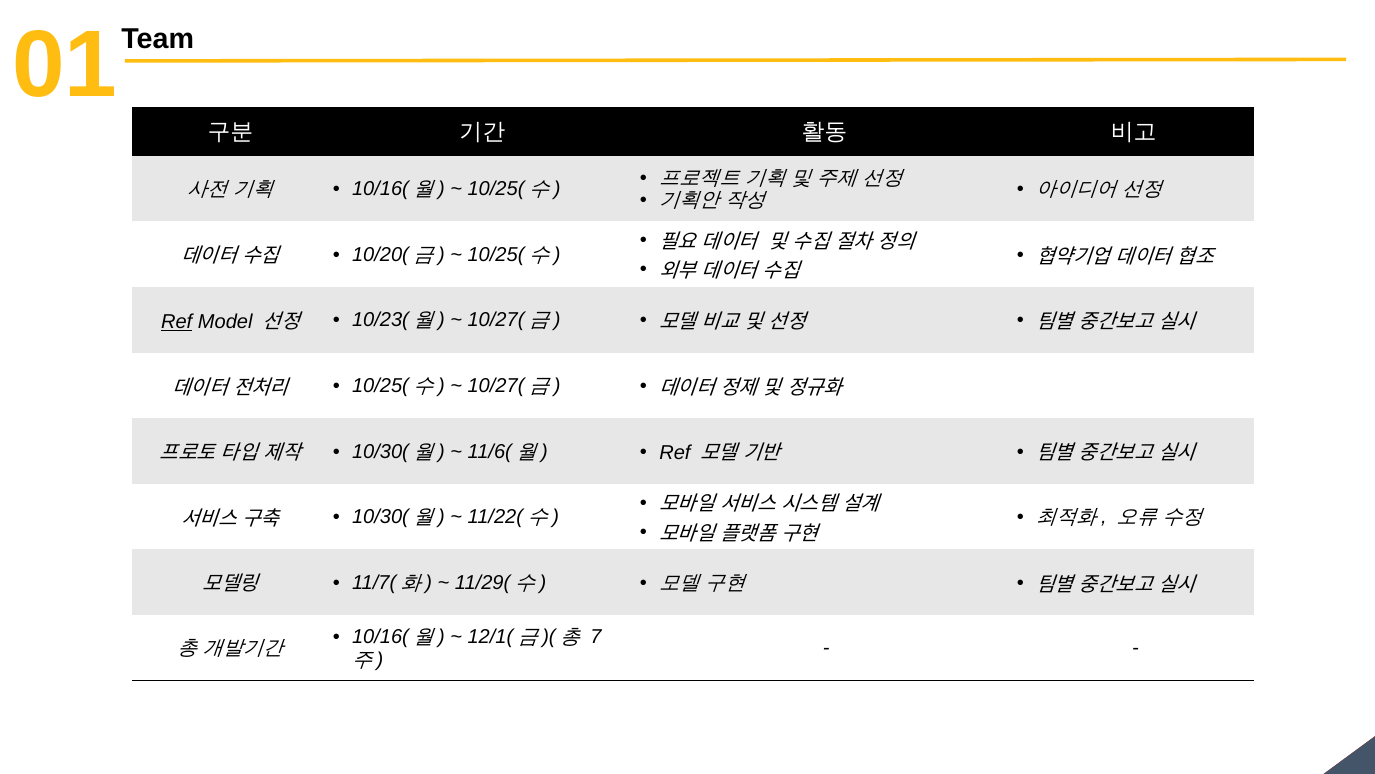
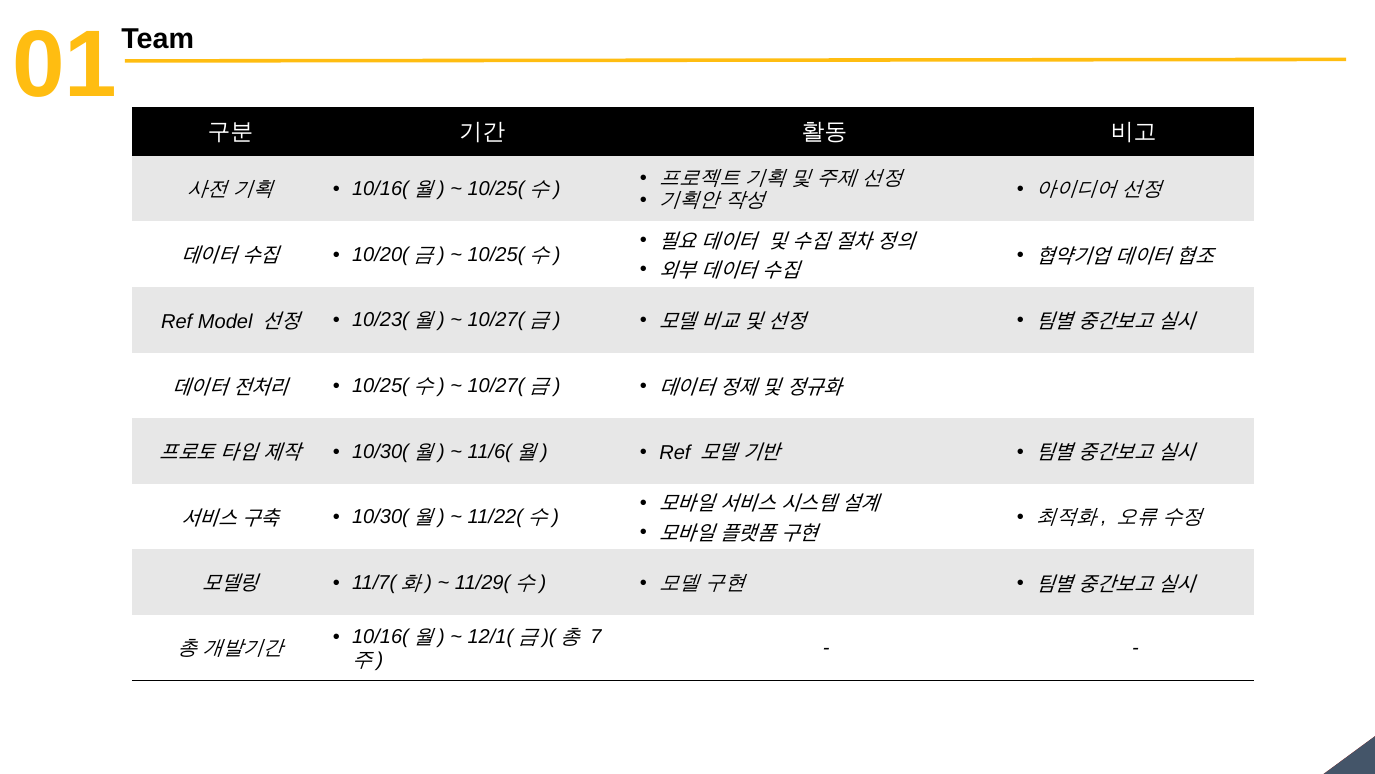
Ref at (177, 322) underline: present -> none
